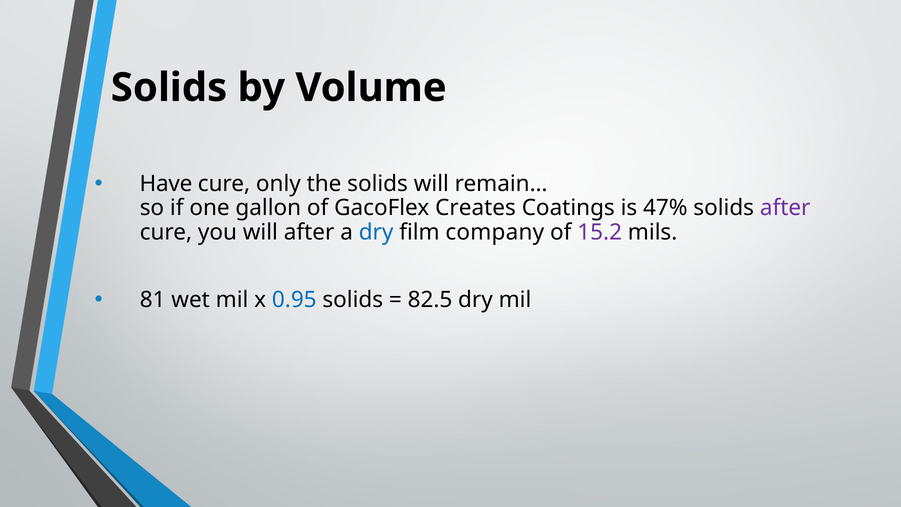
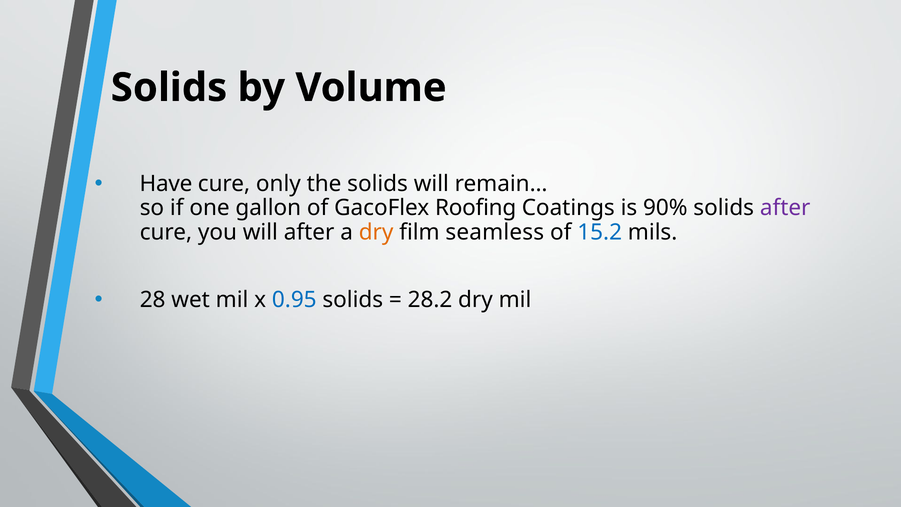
Creates: Creates -> Roofing
47%: 47% -> 90%
dry at (376, 232) colour: blue -> orange
company: company -> seamless
15.2 colour: purple -> blue
81: 81 -> 28
82.5: 82.5 -> 28.2
